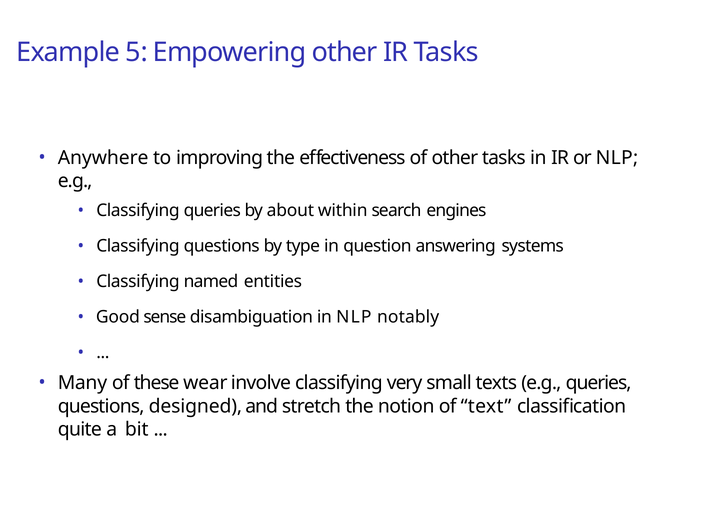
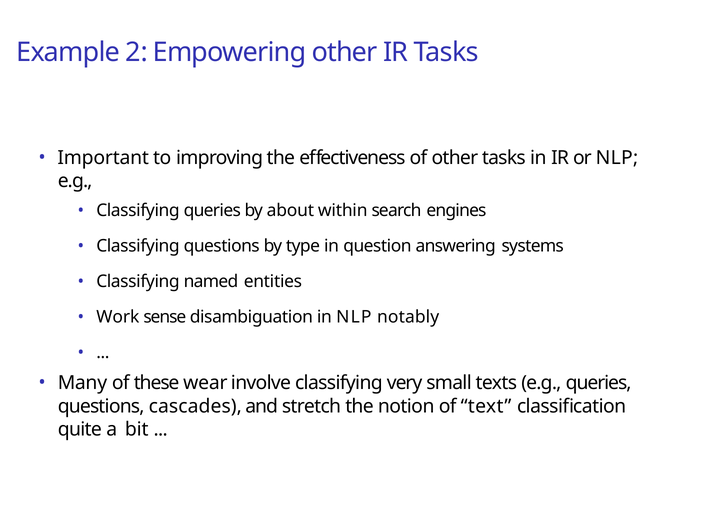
5: 5 -> 2
Anywhere: Anywhere -> Important
Good: Good -> Work
designed: designed -> cascades
